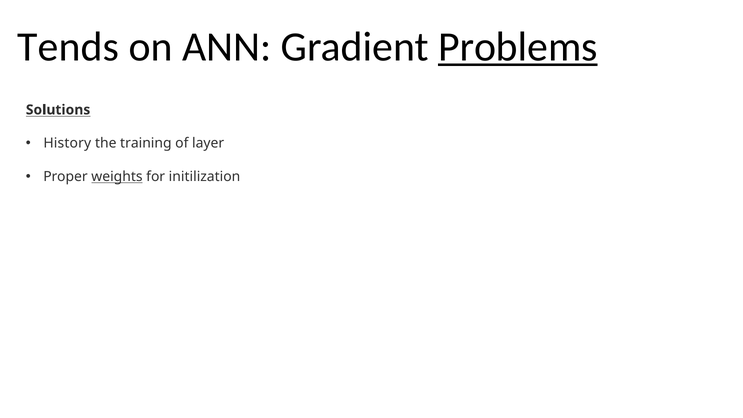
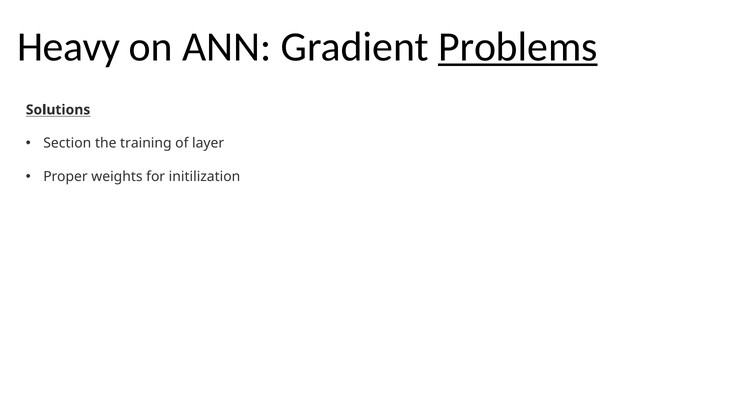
Tends: Tends -> Heavy
History: History -> Section
weights underline: present -> none
